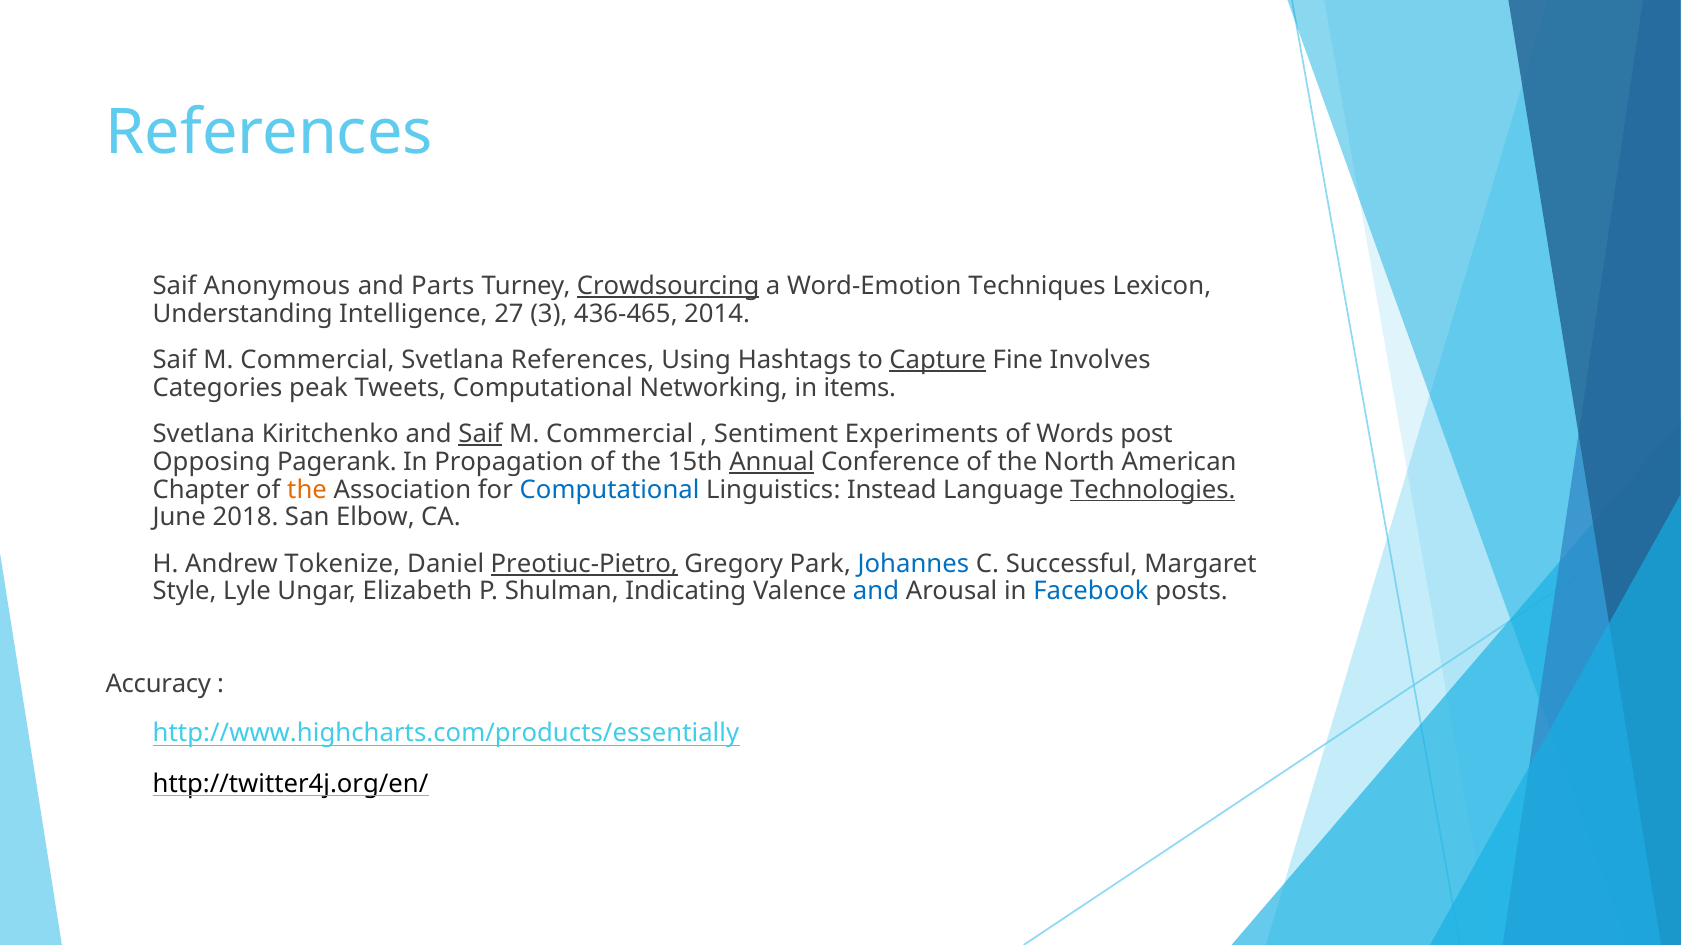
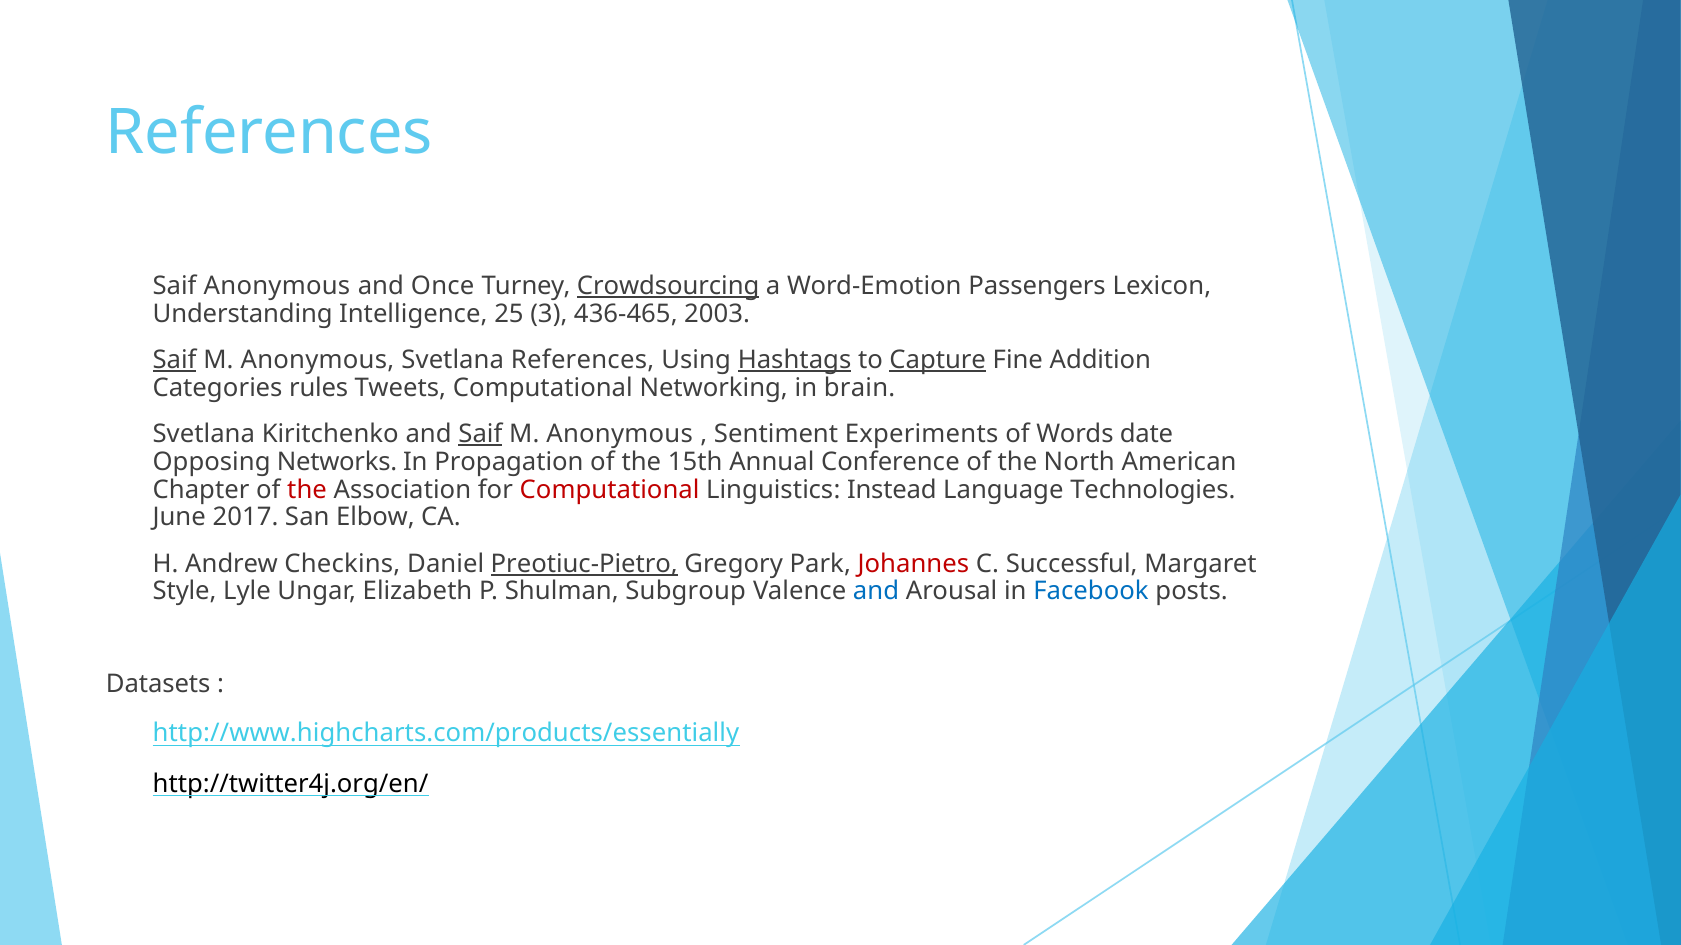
Parts: Parts -> Once
Techniques: Techniques -> Passengers
27: 27 -> 25
2014: 2014 -> 2003
Saif at (175, 360) underline: none -> present
Commercial at (317, 360): Commercial -> Anonymous
Hashtags underline: none -> present
Involves: Involves -> Addition
peak: peak -> rules
items: items -> brain
Commercial at (620, 434): Commercial -> Anonymous
post: post -> date
Pagerank: Pagerank -> Networks
Annual underline: present -> none
the at (307, 490) colour: orange -> red
Computational at (610, 490) colour: blue -> red
Technologies underline: present -> none
2018: 2018 -> 2017
Tokenize: Tokenize -> Checkins
Johannes colour: blue -> red
Indicating: Indicating -> Subgroup
Accuracy: Accuracy -> Datasets
